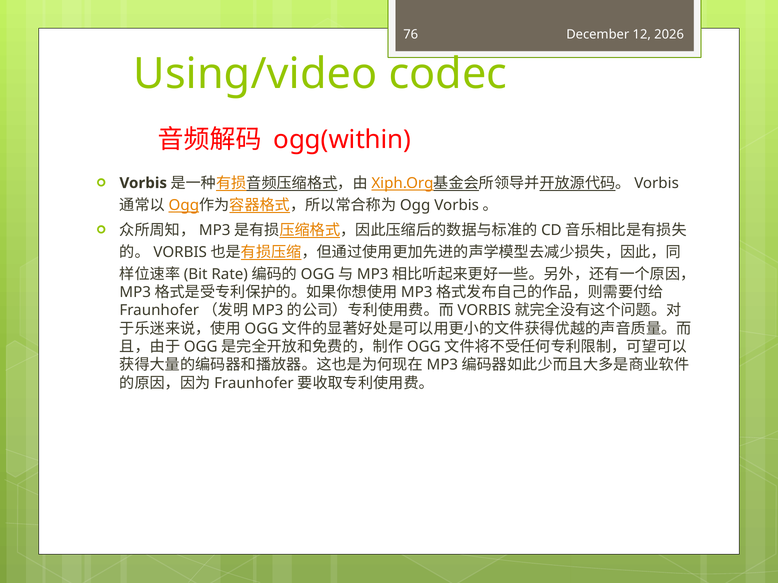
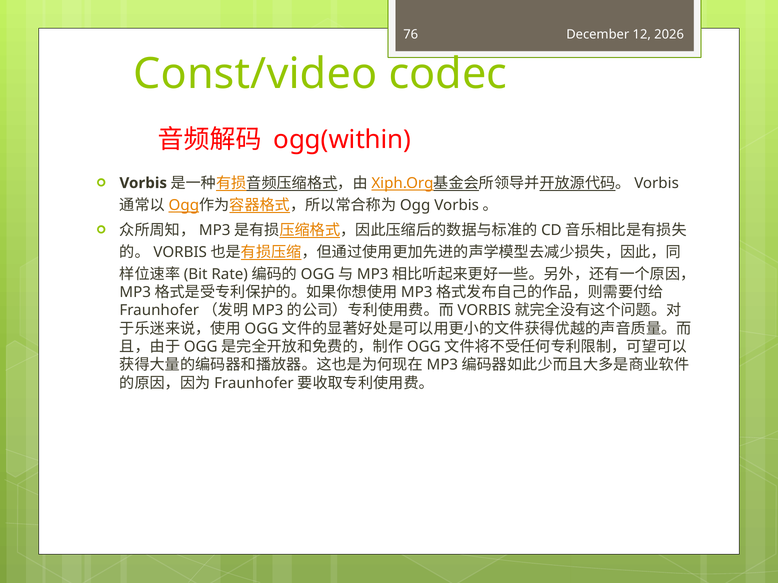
Using/video: Using/video -> Const/video
